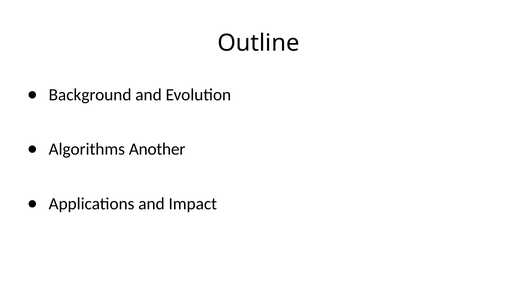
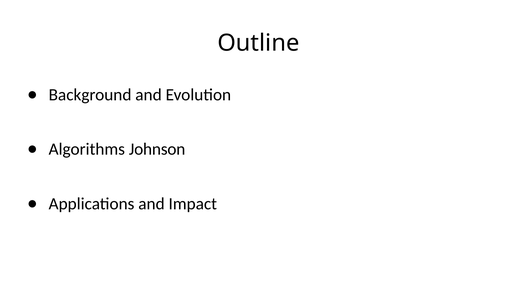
Another: Another -> Johnson
